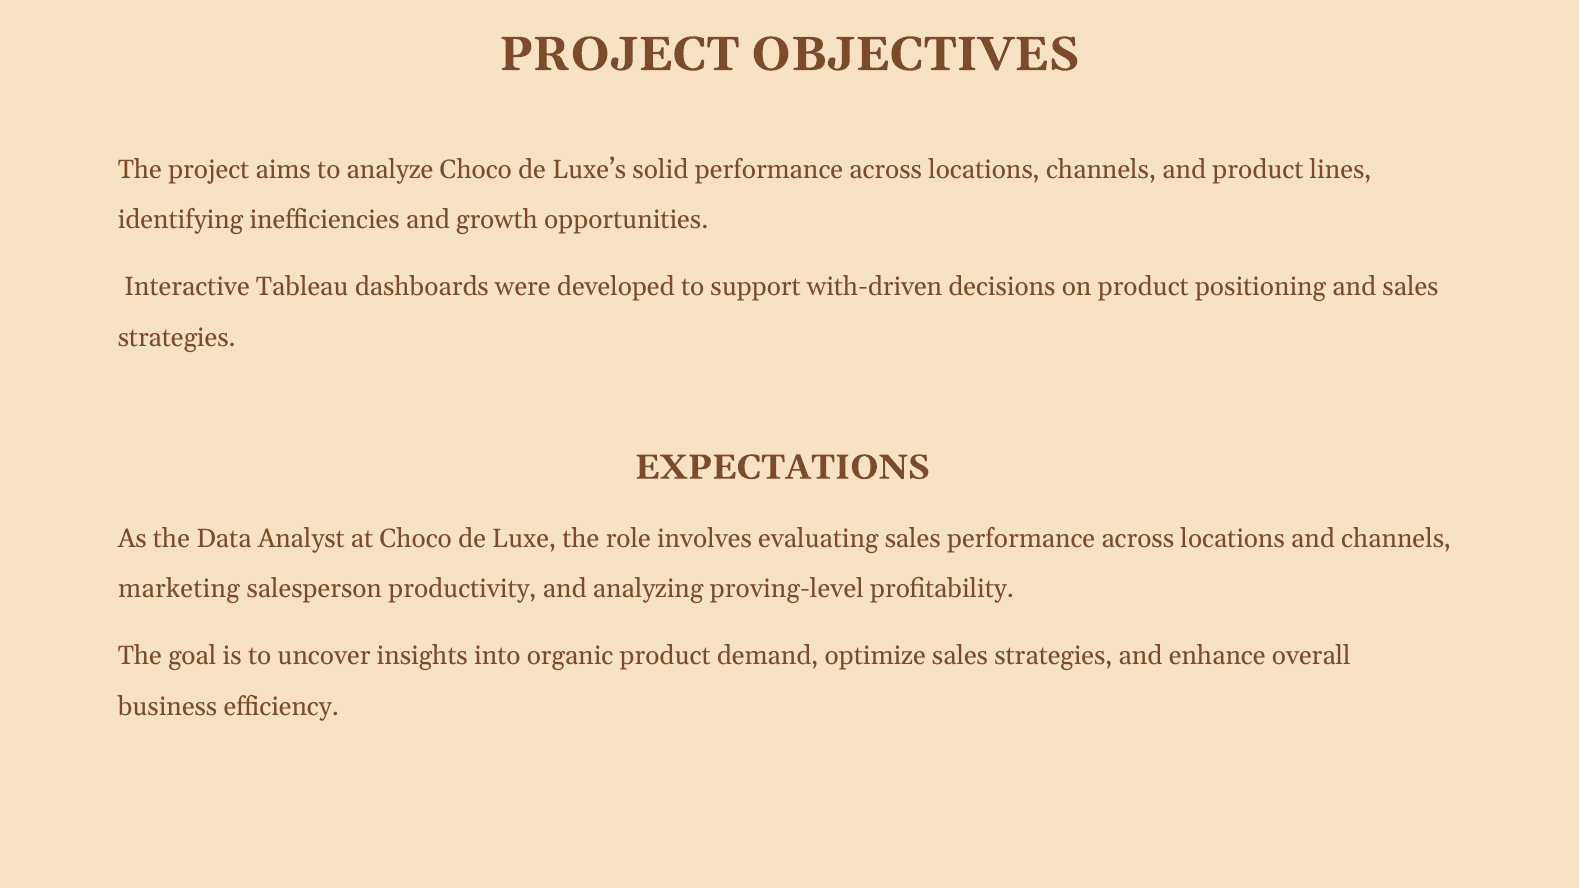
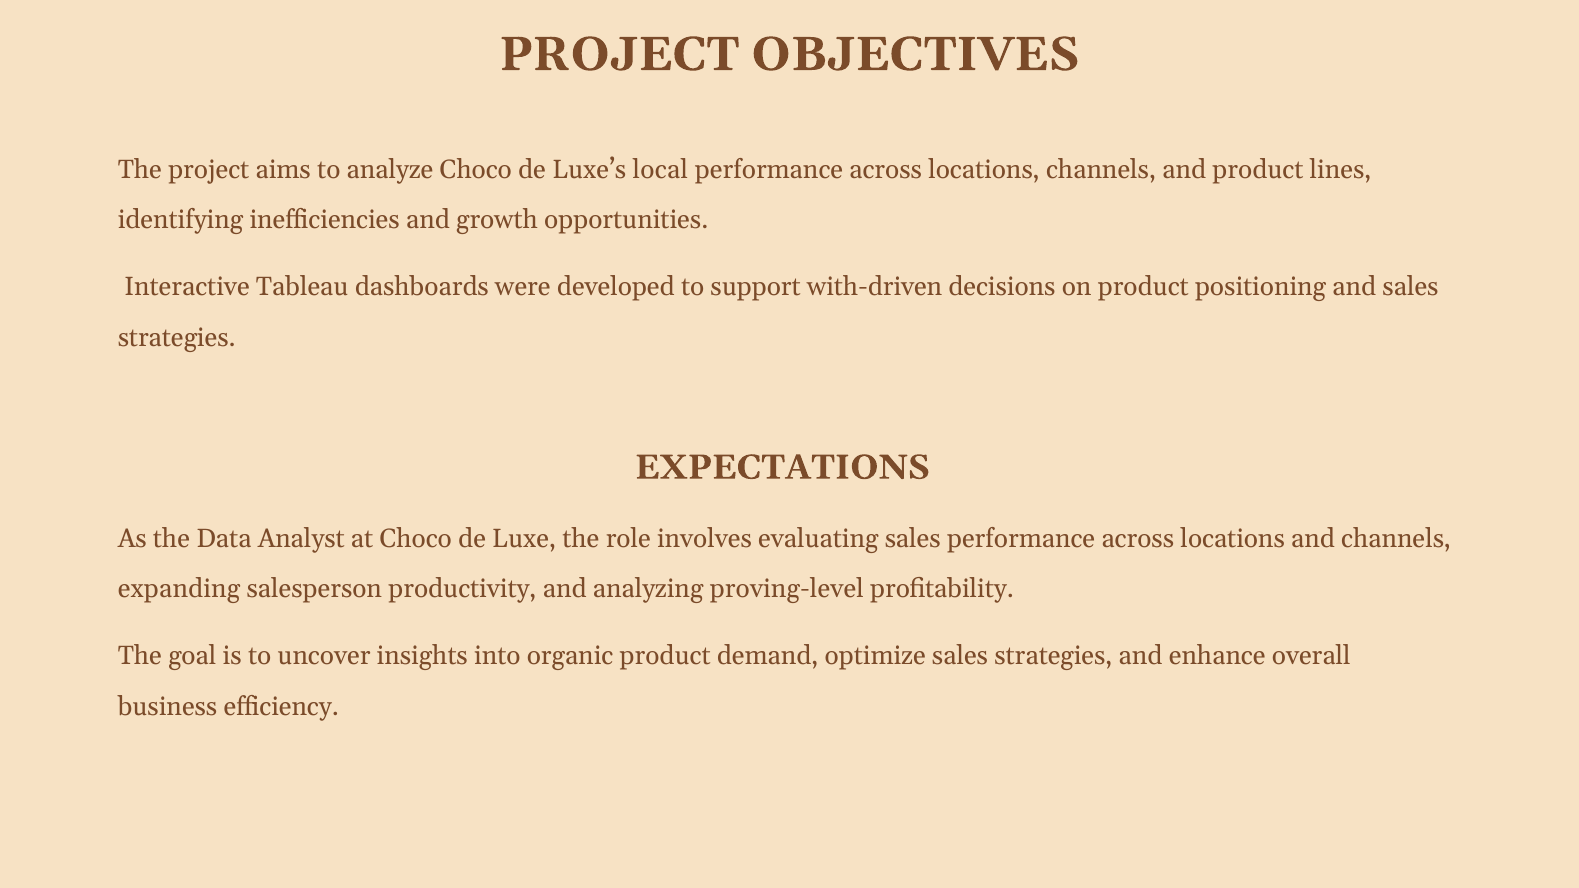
solid: solid -> local
marketing: marketing -> expanding
